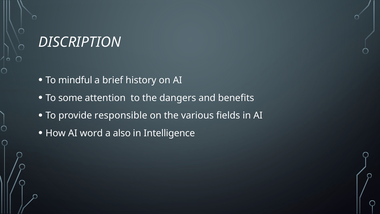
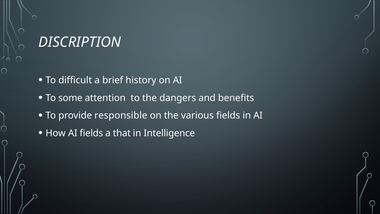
mindful: mindful -> difficult
AI word: word -> fields
also: also -> that
